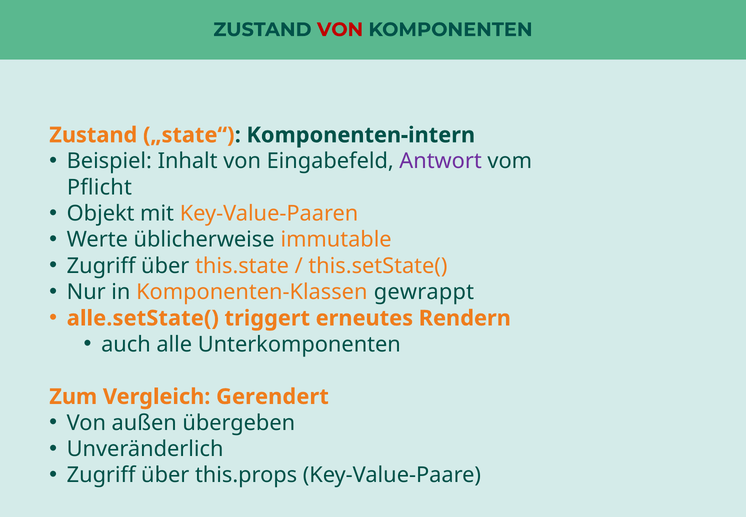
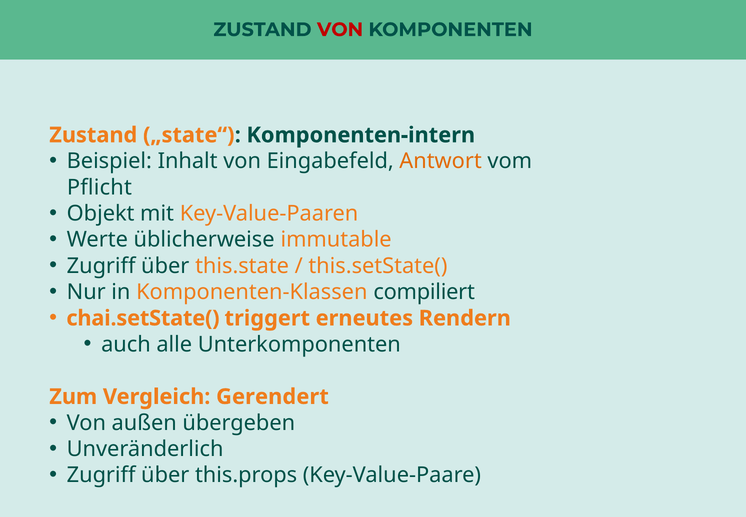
Antwort colour: purple -> orange
gewrappt: gewrappt -> compiliert
alle.setState(: alle.setState( -> chai.setState(
